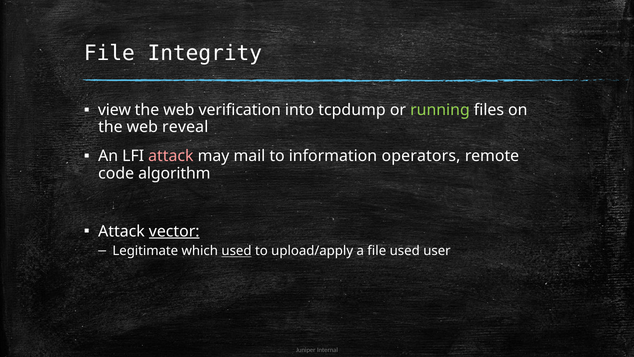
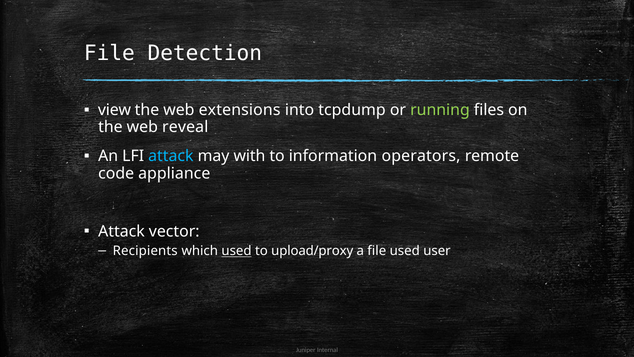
Integrity: Integrity -> Detection
verification: verification -> extensions
attack at (171, 156) colour: pink -> light blue
mail: mail -> with
algorithm: algorithm -> appliance
vector underline: present -> none
Legitimate: Legitimate -> Recipients
upload/apply: upload/apply -> upload/proxy
